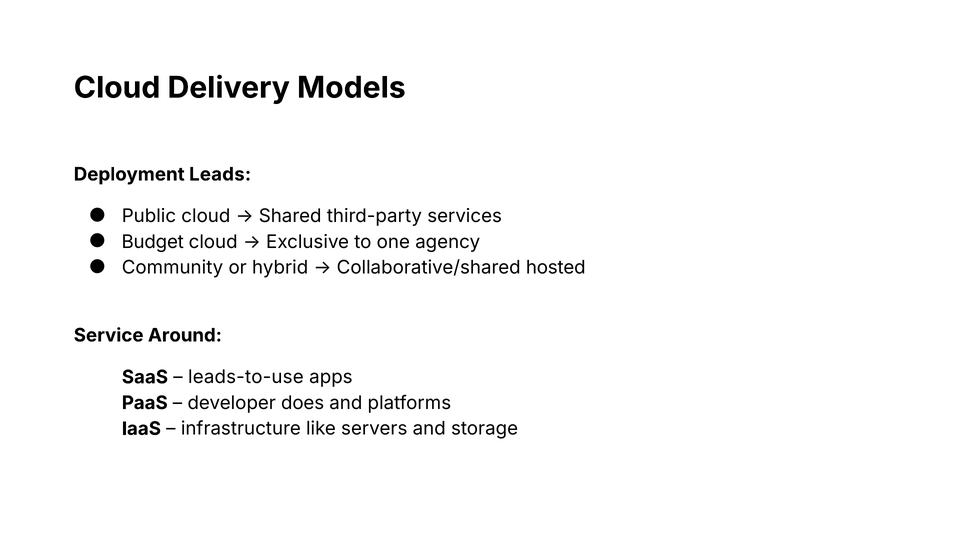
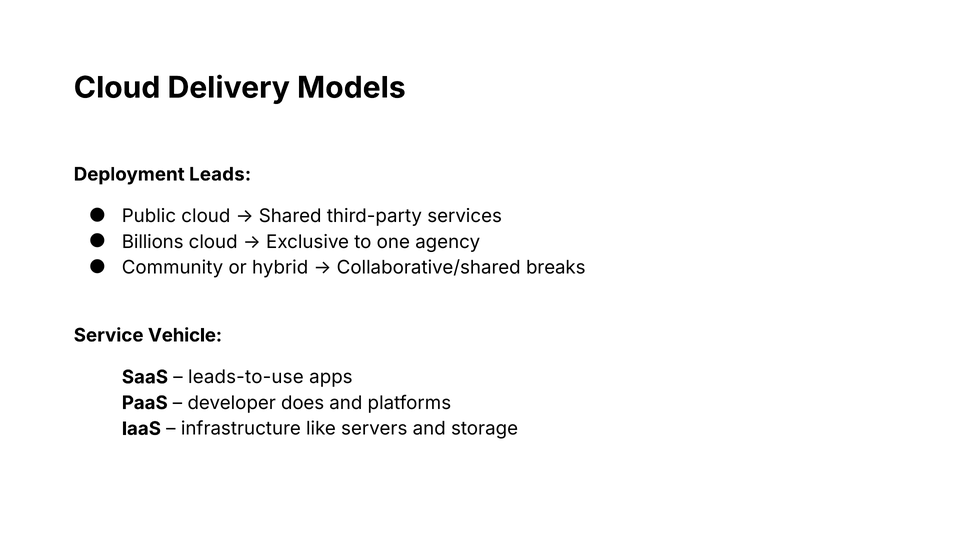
Budget: Budget -> Billions
hosted: hosted -> breaks
Around: Around -> Vehicle
